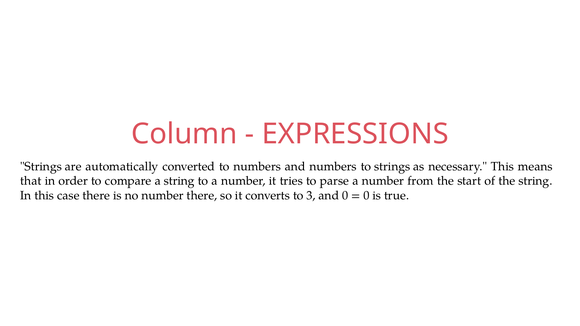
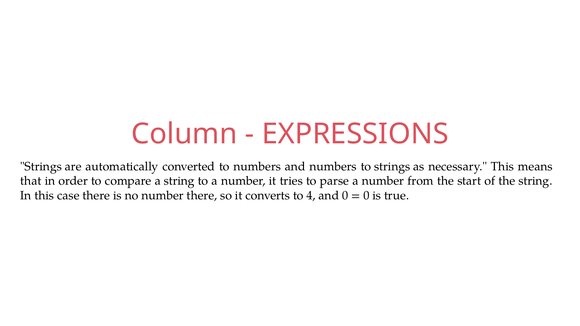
3: 3 -> 4
